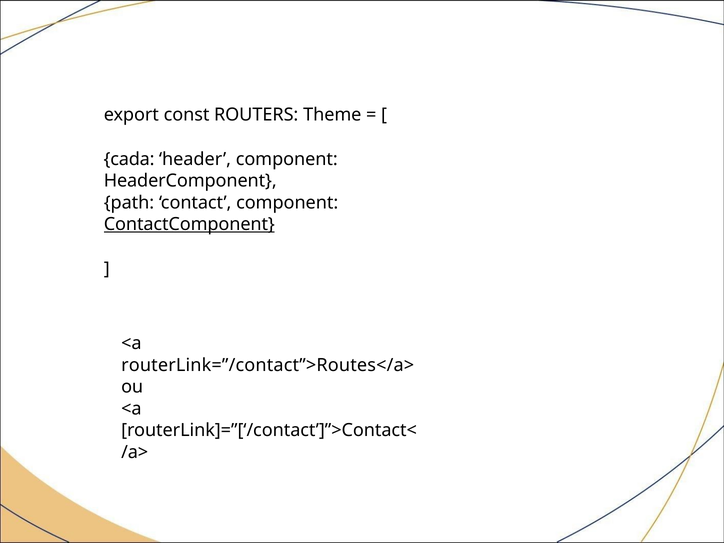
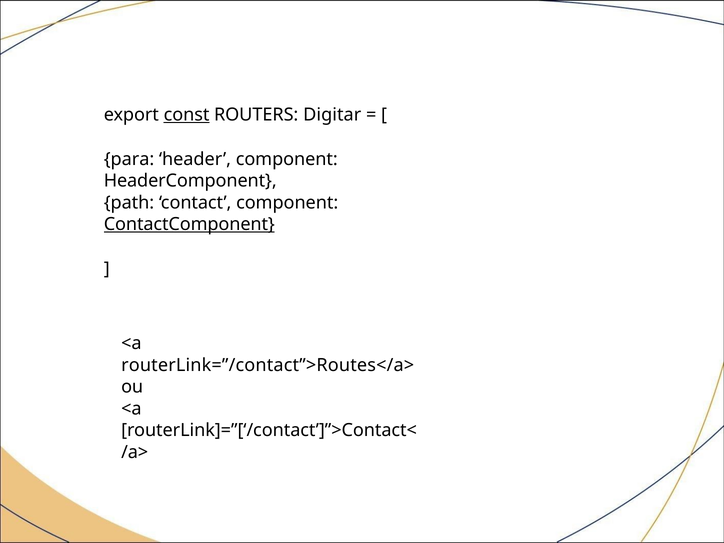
const underline: none -> present
Theme: Theme -> Digitar
cada: cada -> para
